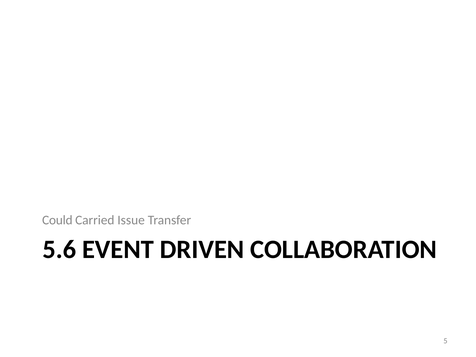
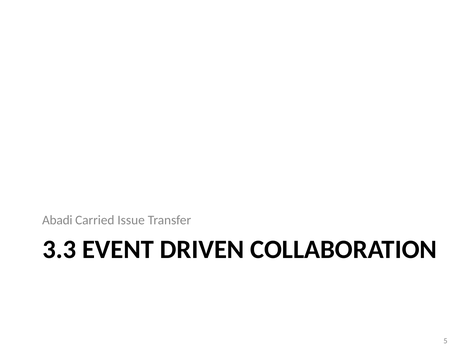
Could: Could -> Abadi
5.6: 5.6 -> 3.3
